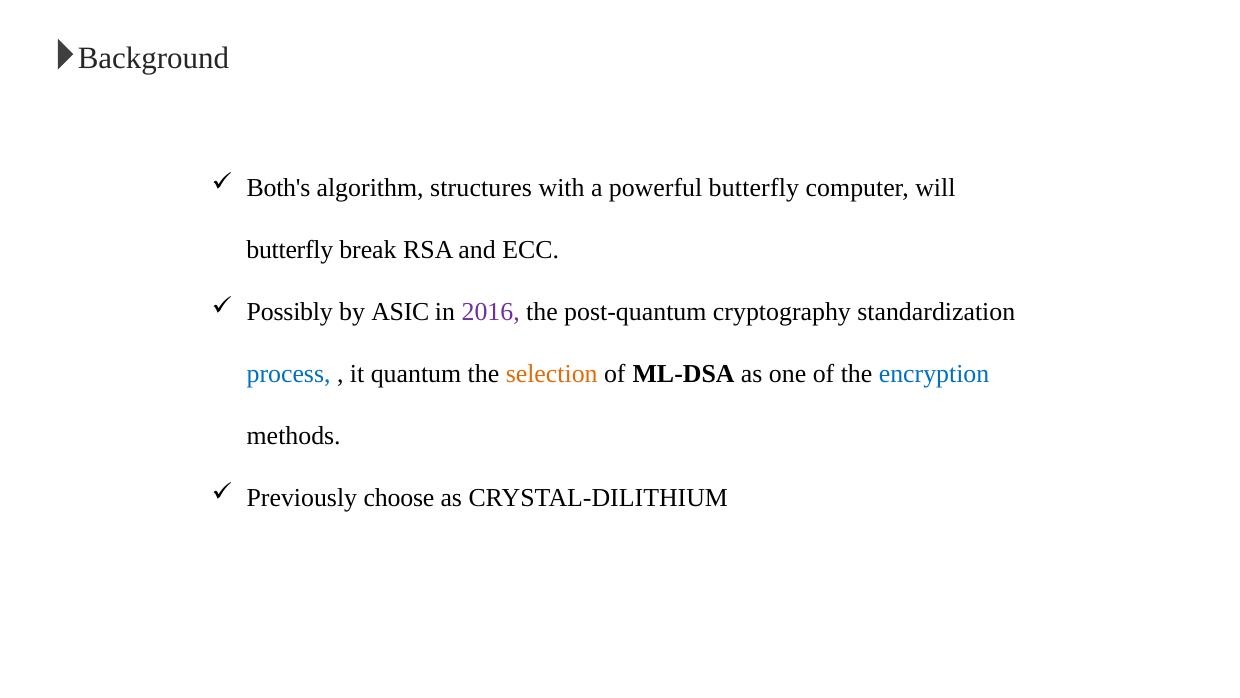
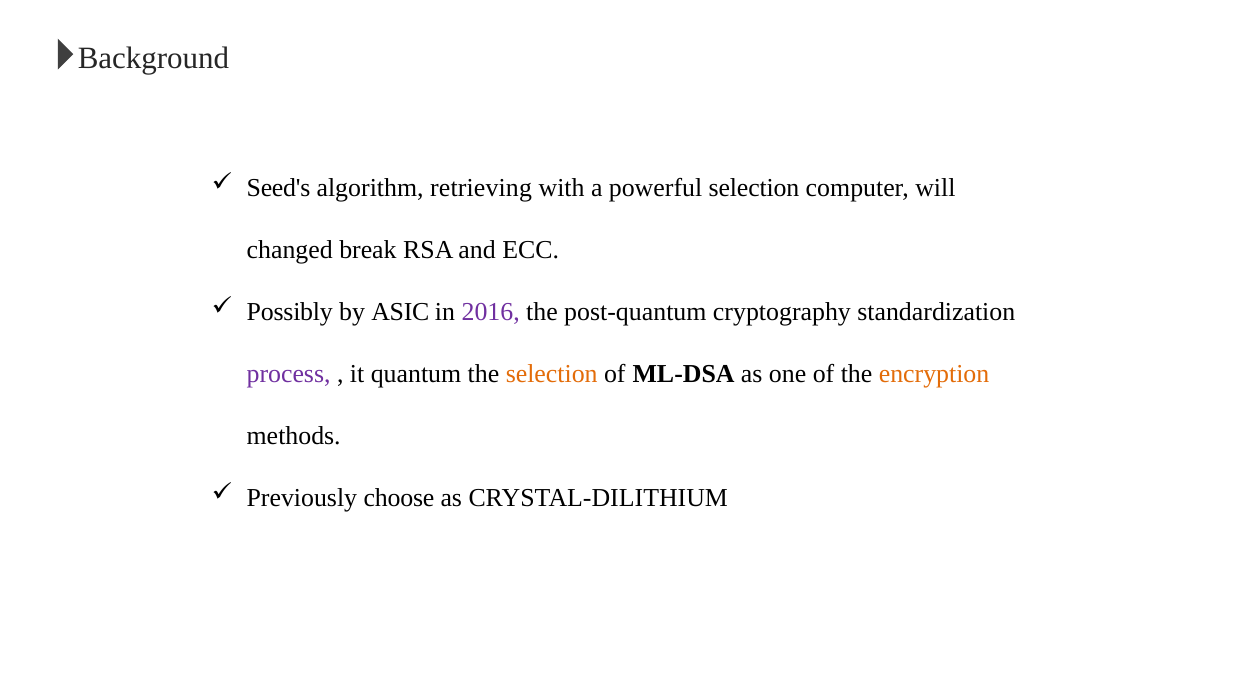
Both's: Both's -> Seed's
structures: structures -> retrieving
powerful butterfly: butterfly -> selection
butterfly at (290, 250): butterfly -> changed
process colour: blue -> purple
encryption colour: blue -> orange
